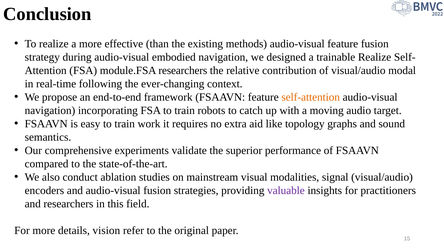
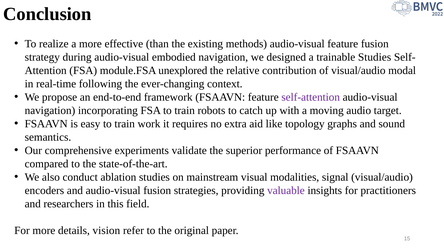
trainable Realize: Realize -> Studies
module.FSA researchers: researchers -> unexplored
self-attention colour: orange -> purple
